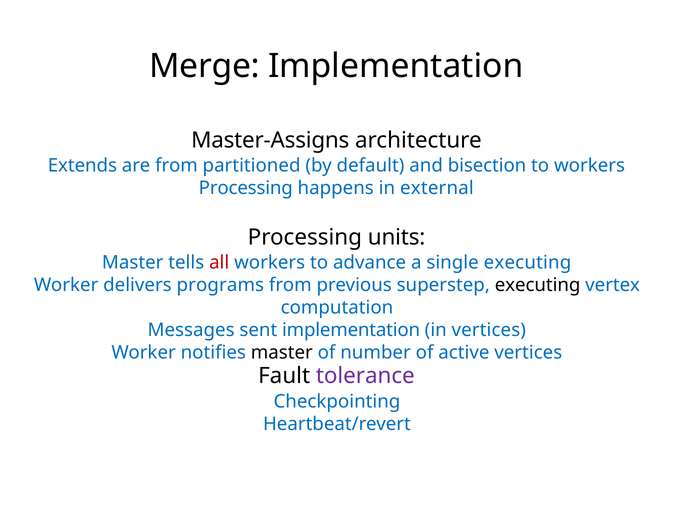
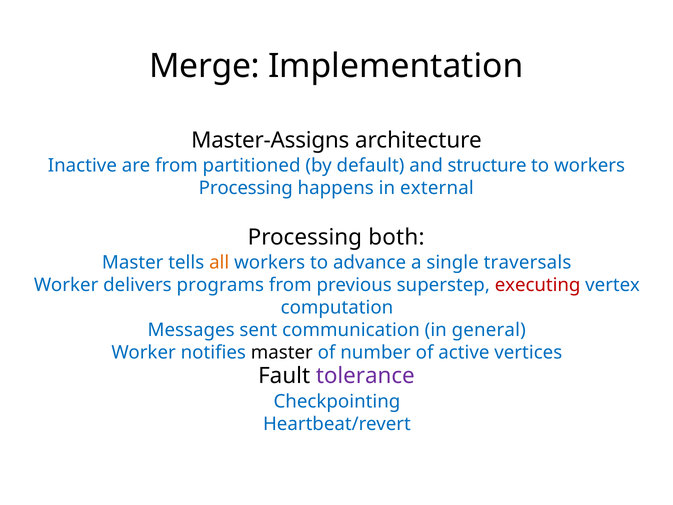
Extends: Extends -> Inactive
bisection: bisection -> structure
units: units -> both
all colour: red -> orange
single executing: executing -> traversals
executing at (538, 285) colour: black -> red
sent implementation: implementation -> communication
in vertices: vertices -> general
